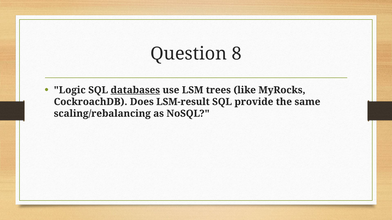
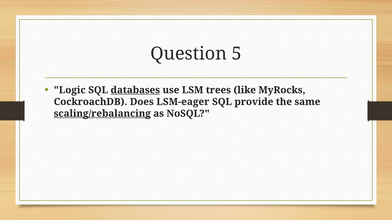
8: 8 -> 5
LSM-result: LSM-result -> LSM-eager
scaling/rebalancing underline: none -> present
